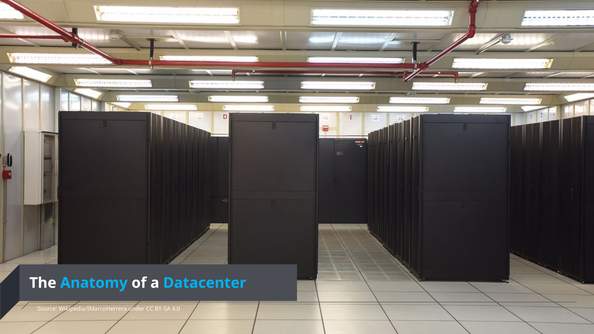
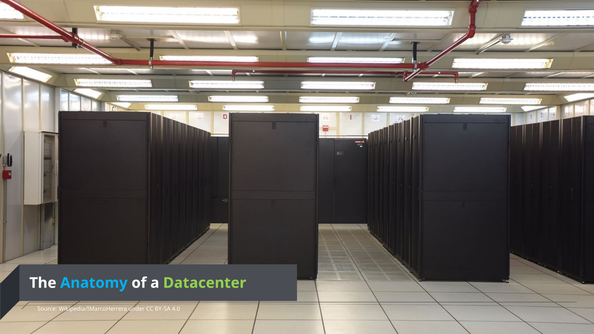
Datacenter colour: light blue -> light green
